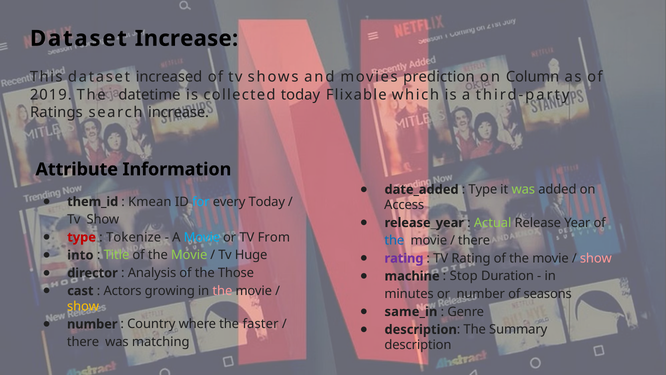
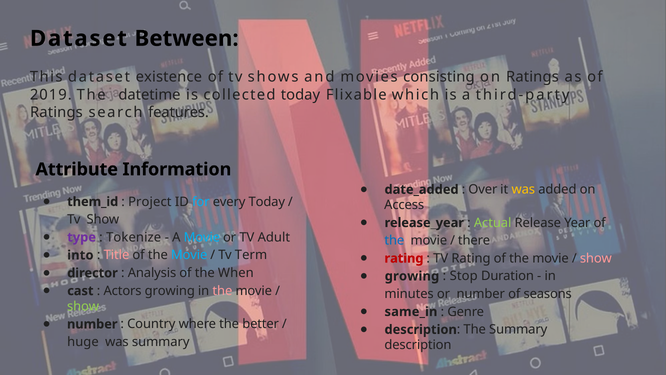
Dataset Increase: Increase -> Between
increased: increased -> existence
prediction: prediction -> consisting
on Column: Column -> Ratings
search increase: increase -> features
Type at (483, 189): Type -> Over
was at (523, 189) colour: light green -> yellow
Kmean: Kmean -> Project
type at (82, 237) colour: red -> purple
From: From -> Adult
Title colour: light green -> pink
Movie at (189, 255) colour: light green -> light blue
Huge: Huge -> Term
rating at (404, 258) colour: purple -> red
Those: Those -> When
machine at (412, 276): machine -> growing
show at (83, 306) colour: yellow -> light green
faster: faster -> better
there at (83, 342): there -> huge
was matching: matching -> summary
